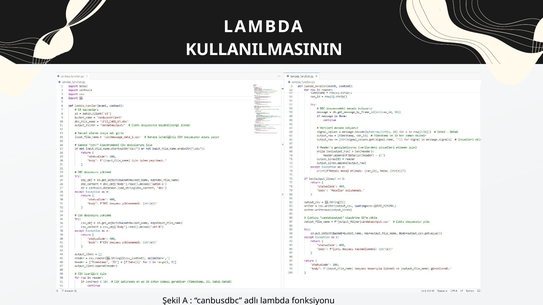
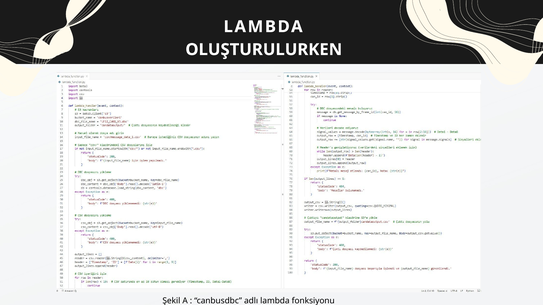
KULLANILMASININ: KULLANILMASININ -> OLUŞTURULURKEN
